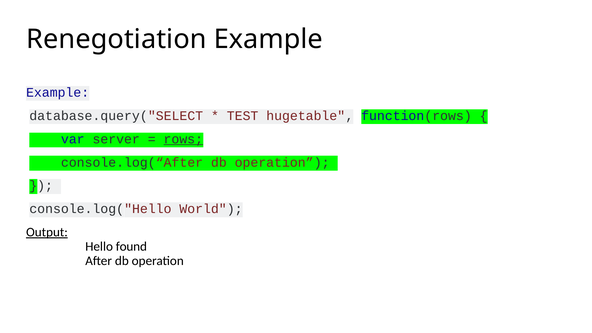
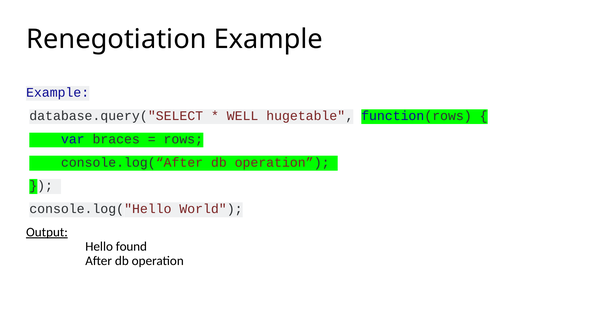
TEST: TEST -> WELL
server: server -> braces
rows underline: present -> none
